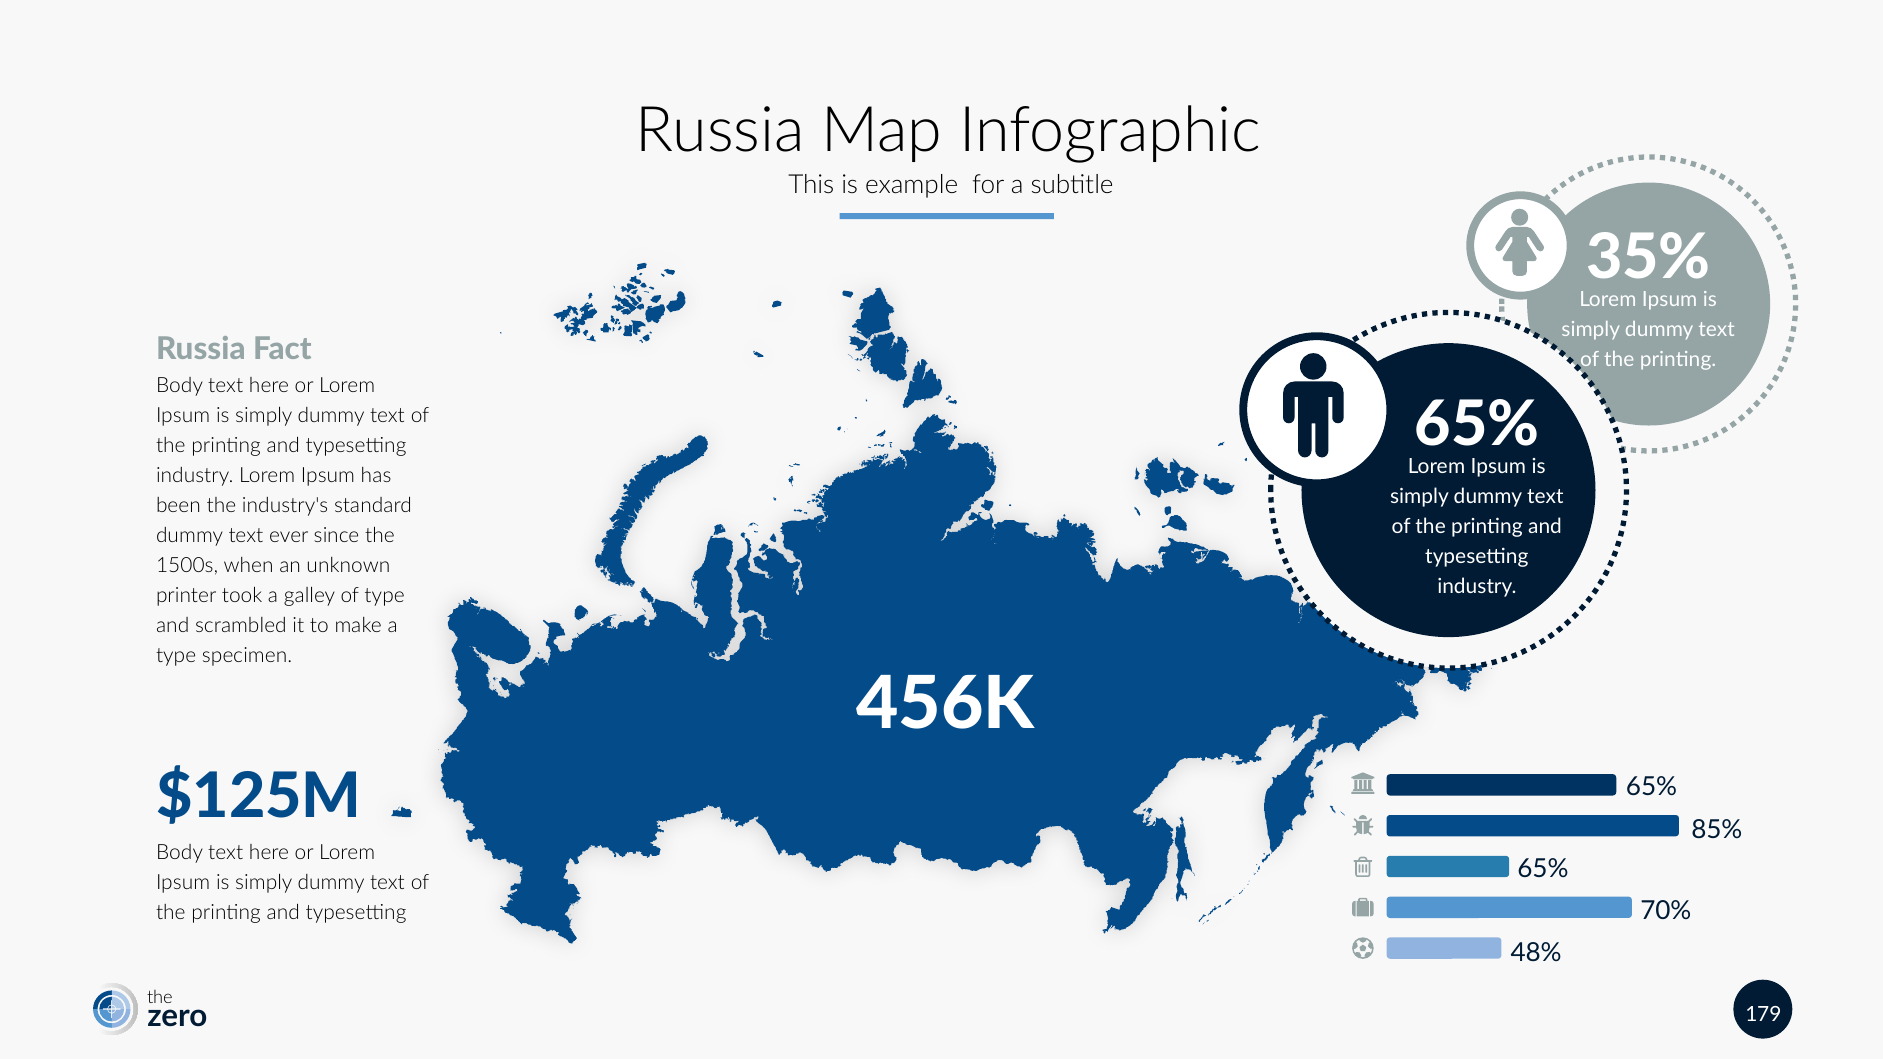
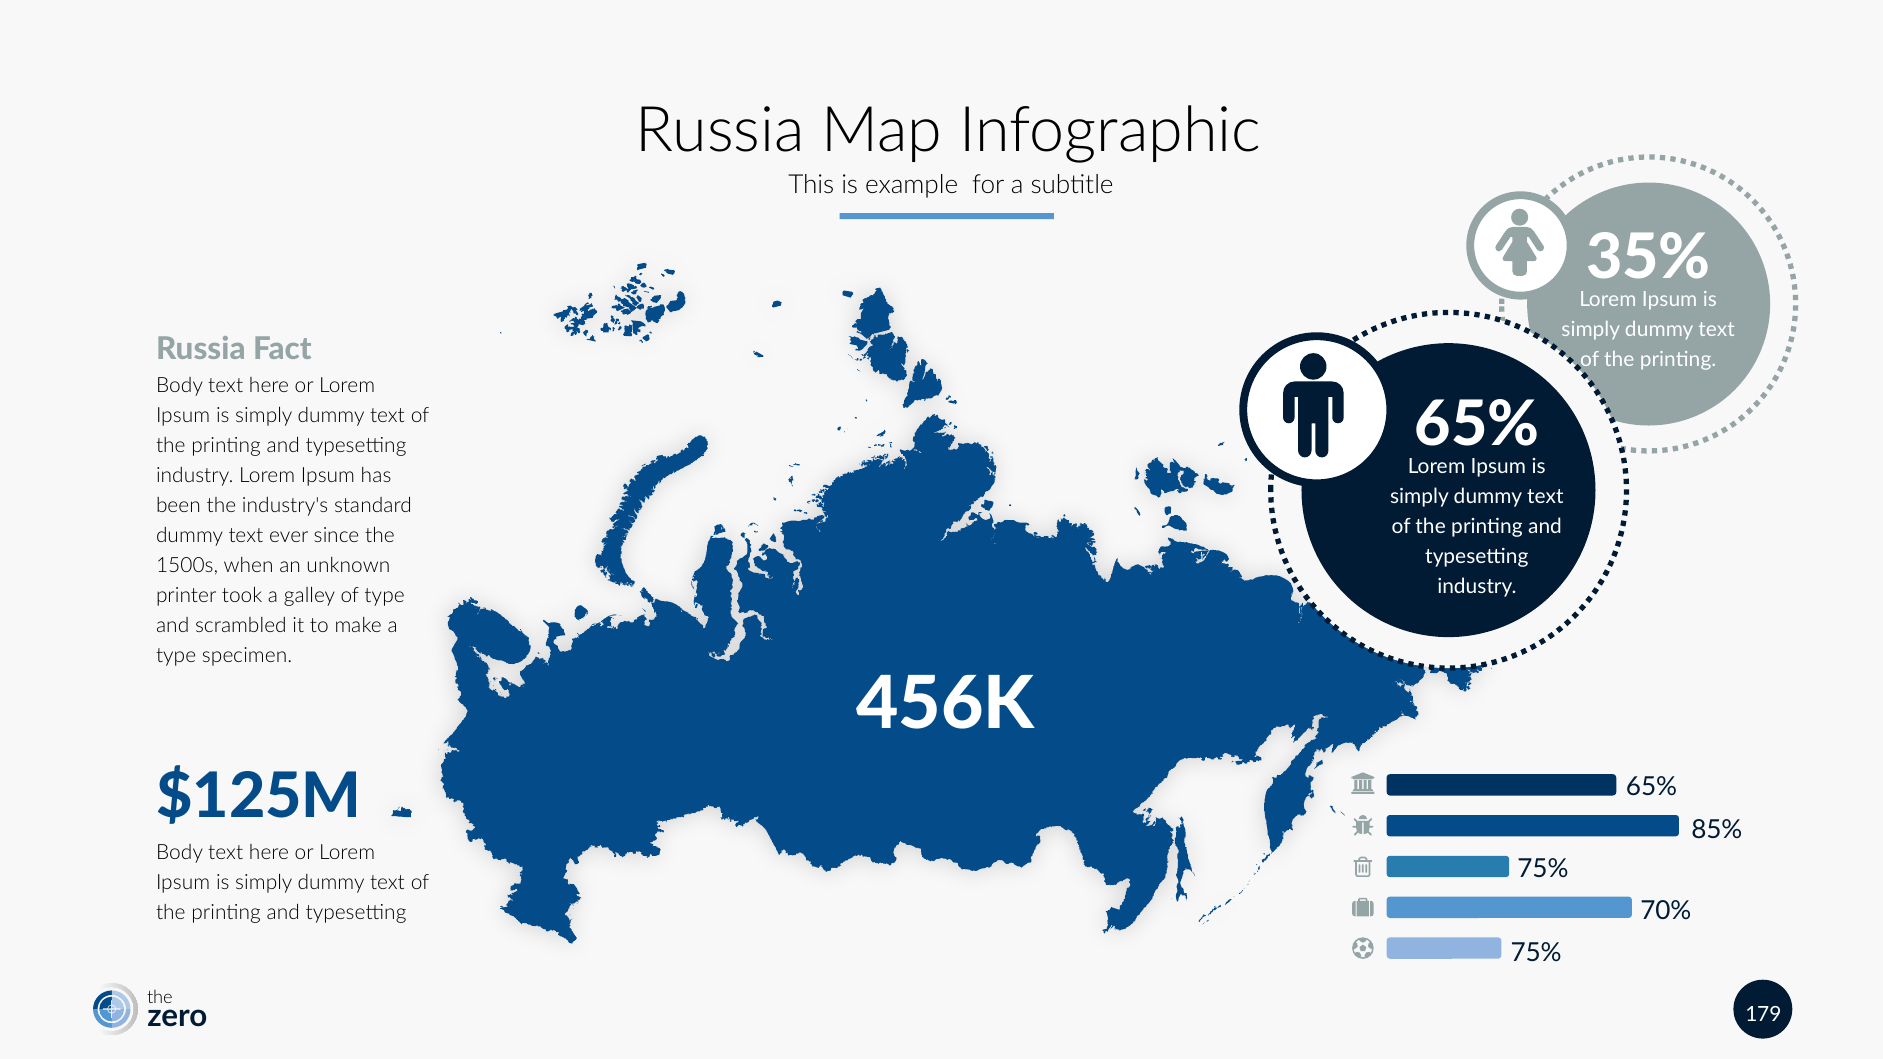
65% at (1543, 869): 65% -> 75%
48% at (1536, 953): 48% -> 75%
